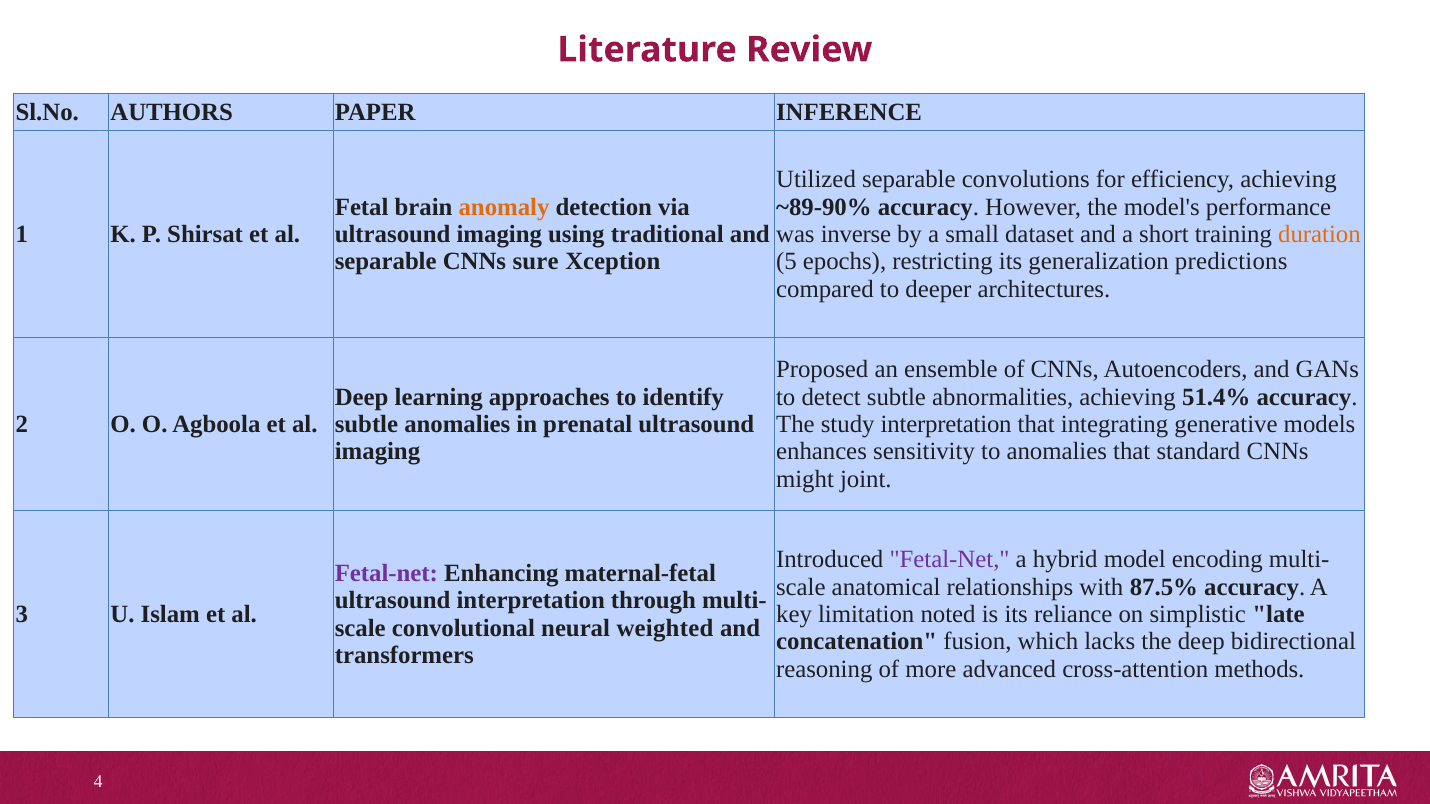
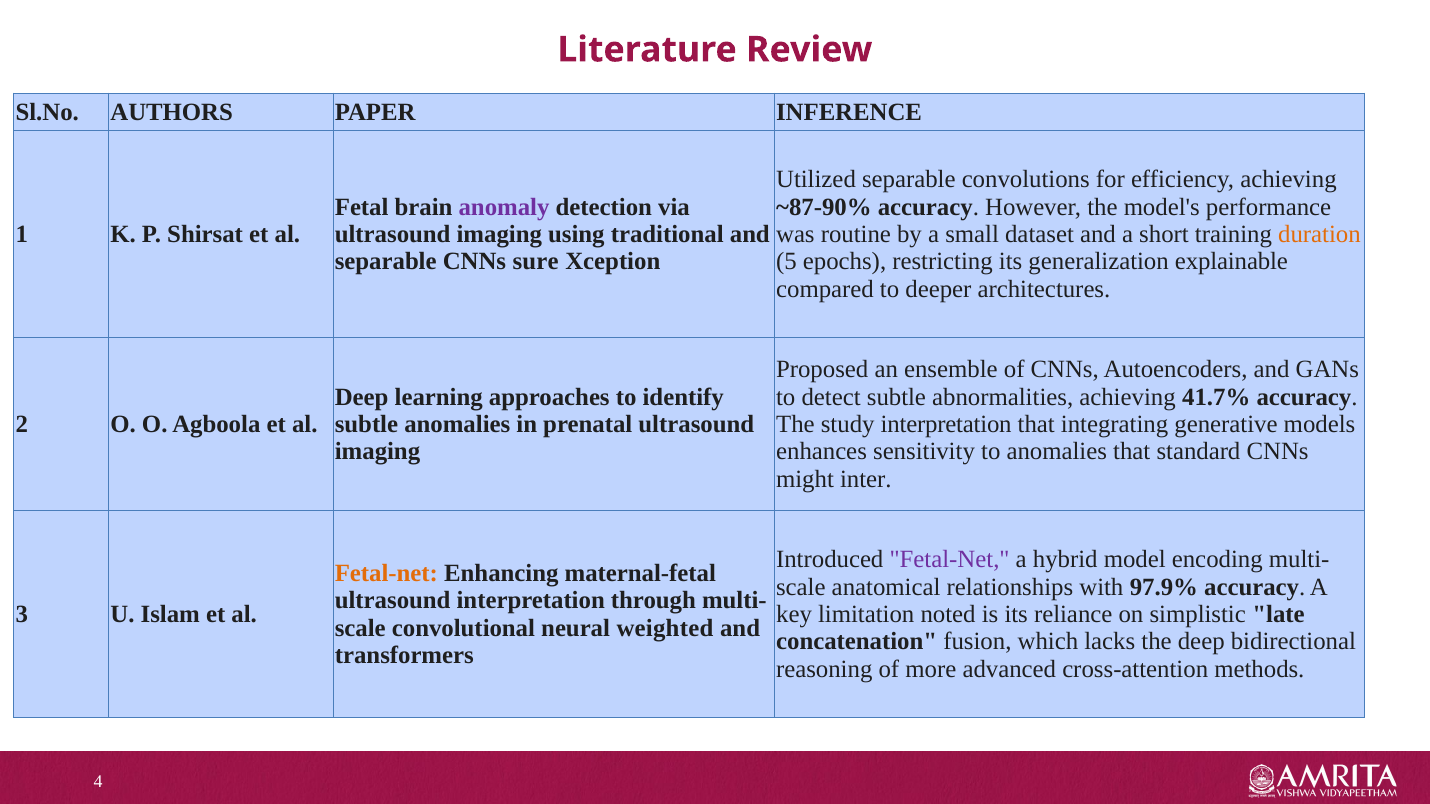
anomaly colour: orange -> purple
~89-90%: ~89-90% -> ~87-90%
inverse: inverse -> routine
predictions: predictions -> explainable
51.4%: 51.4% -> 41.7%
joint: joint -> inter
Fetal-net at (386, 573) colour: purple -> orange
87.5%: 87.5% -> 97.9%
